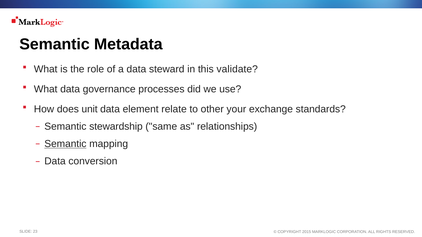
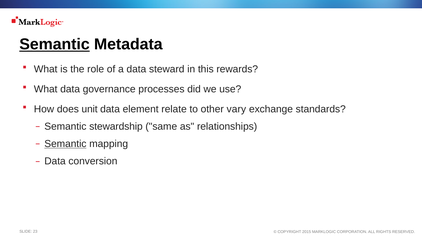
Semantic at (55, 44) underline: none -> present
validate: validate -> rewards
your: your -> vary
